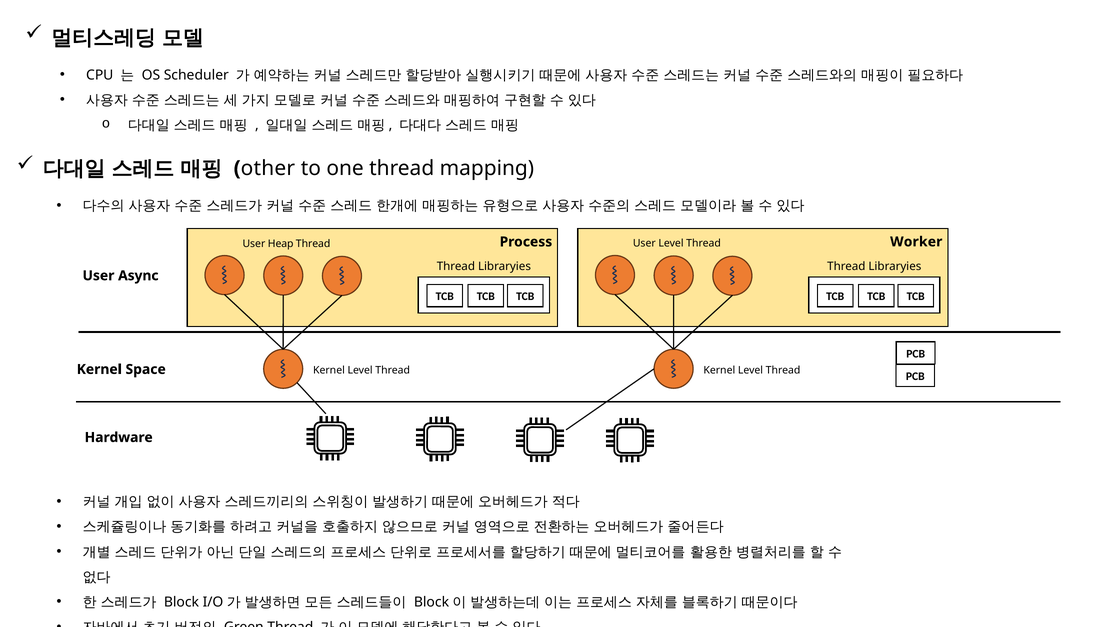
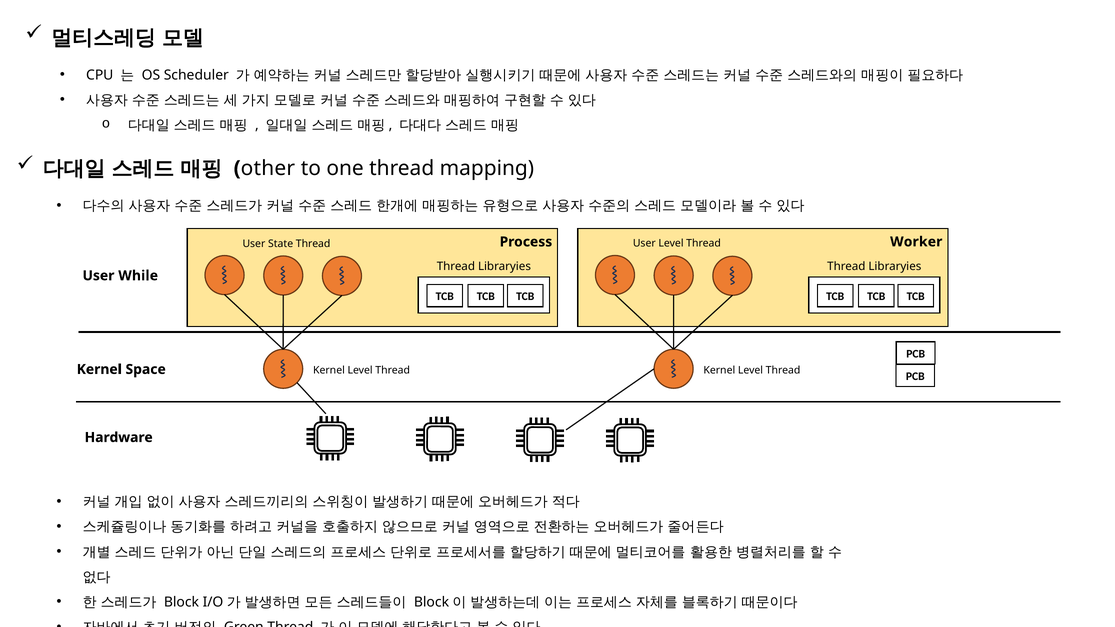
Heap: Heap -> State
Async: Async -> While
